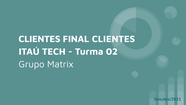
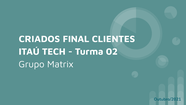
CLIENTES at (39, 39): CLIENTES -> CRIADOS
